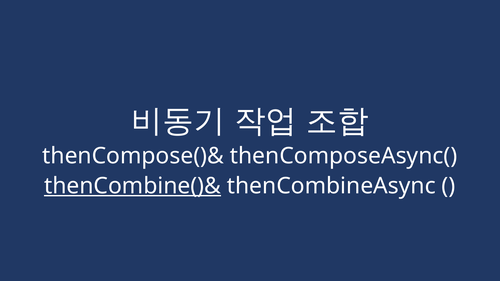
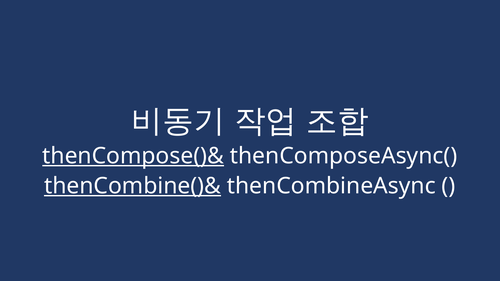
thenCompose()& underline: none -> present
